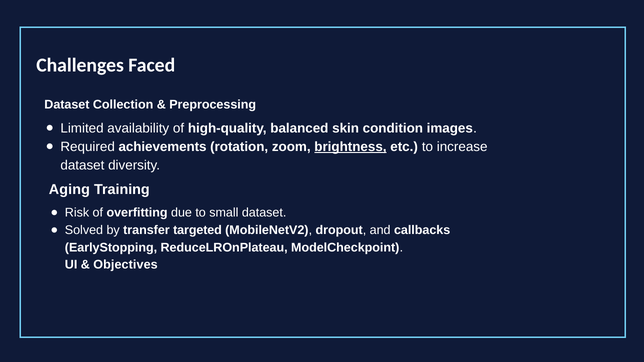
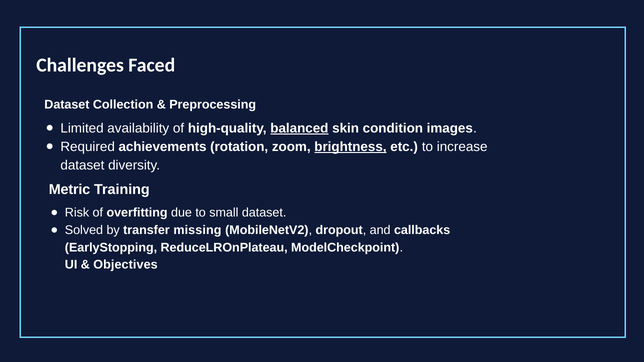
balanced underline: none -> present
Aging: Aging -> Metric
targeted: targeted -> missing
